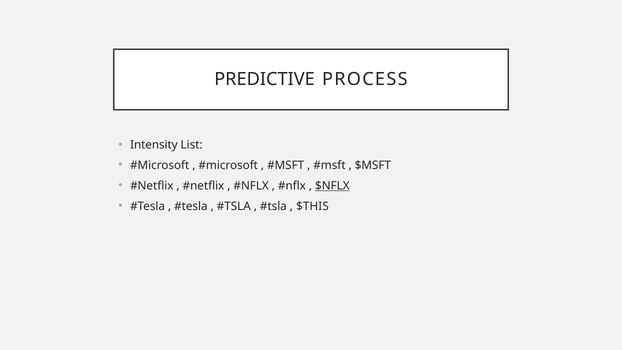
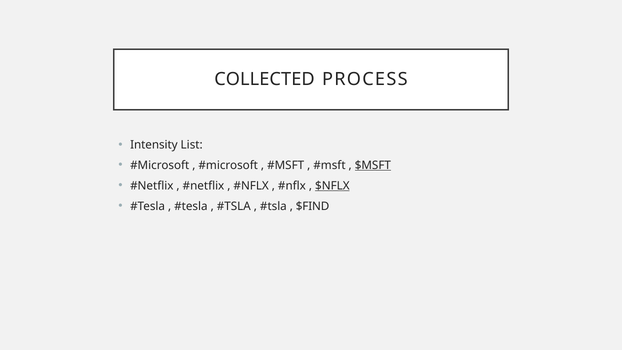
PREDICTIVE: PREDICTIVE -> COLLECTED
$MSFT underline: none -> present
$THIS: $THIS -> $FIND
